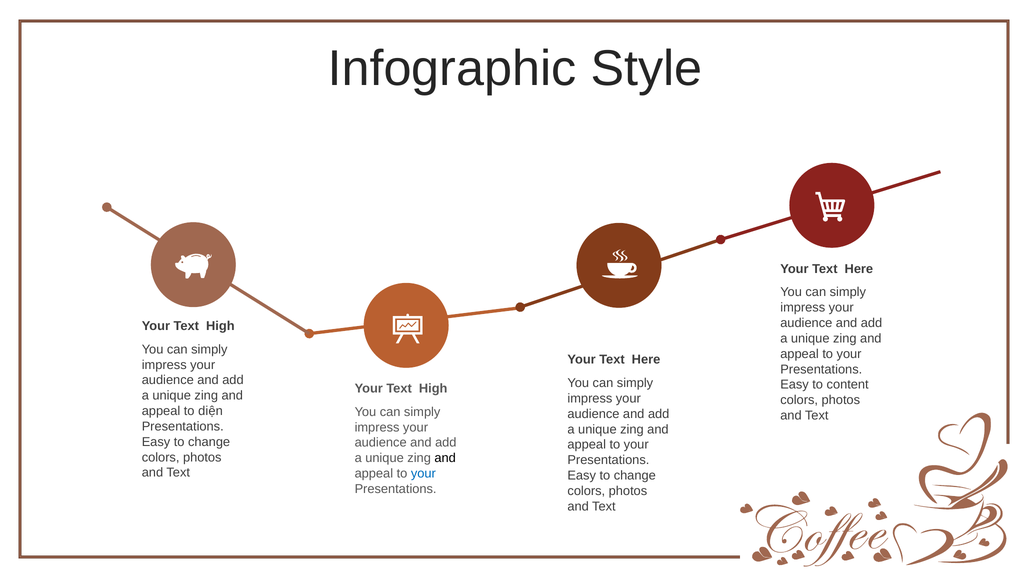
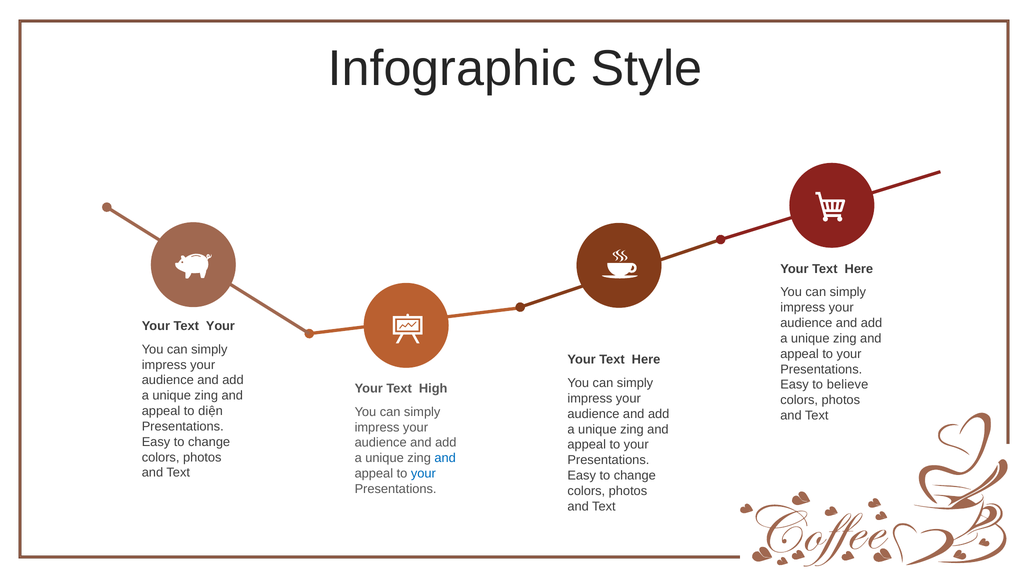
High at (220, 326): High -> Your
content: content -> believe
and at (445, 458) colour: black -> blue
